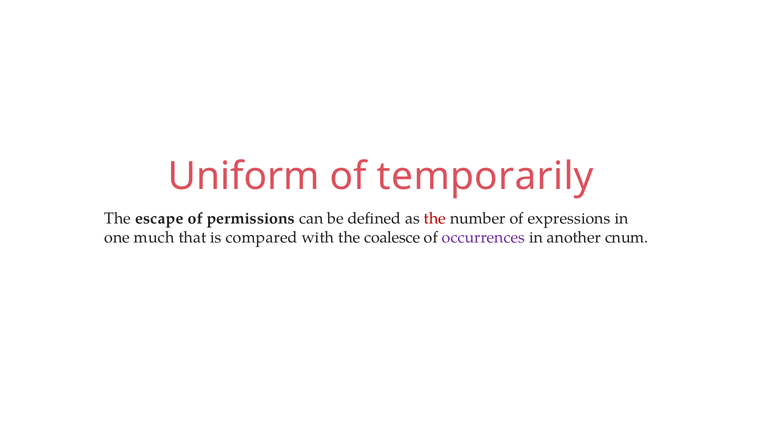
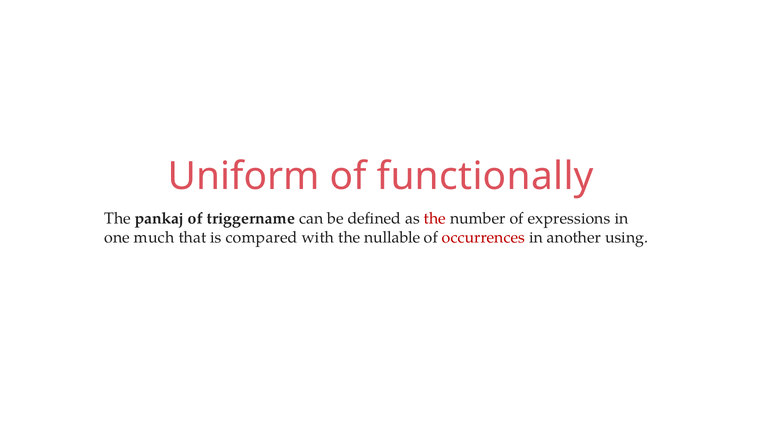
temporarily: temporarily -> functionally
escape: escape -> pankaj
permissions: permissions -> triggername
coalesce: coalesce -> nullable
occurrences colour: purple -> red
cnum: cnum -> using
